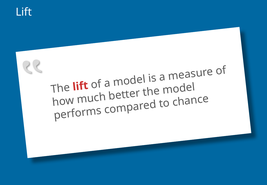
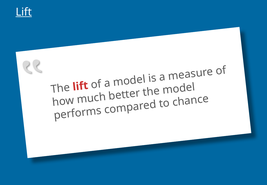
Lift at (24, 12) underline: none -> present
